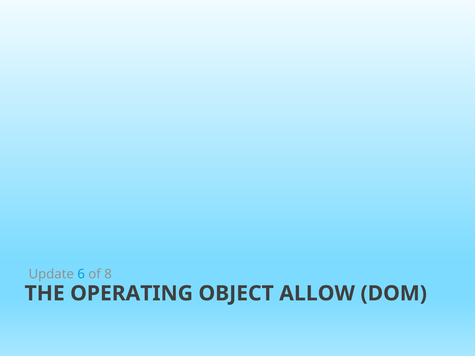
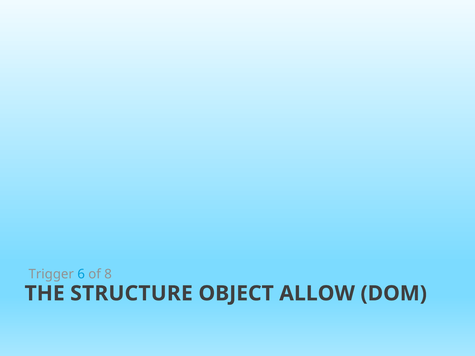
Update: Update -> Trigger
OPERATING: OPERATING -> STRUCTURE
